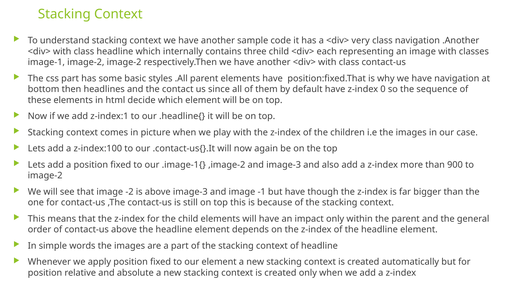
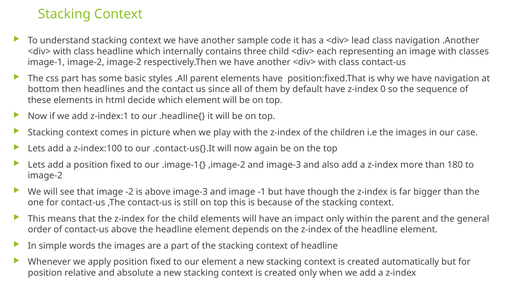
very: very -> lead
900: 900 -> 180
